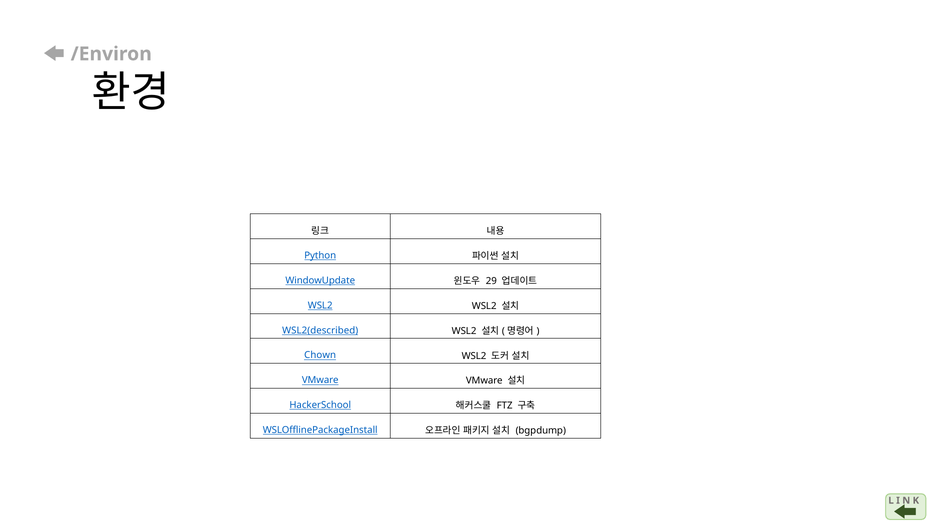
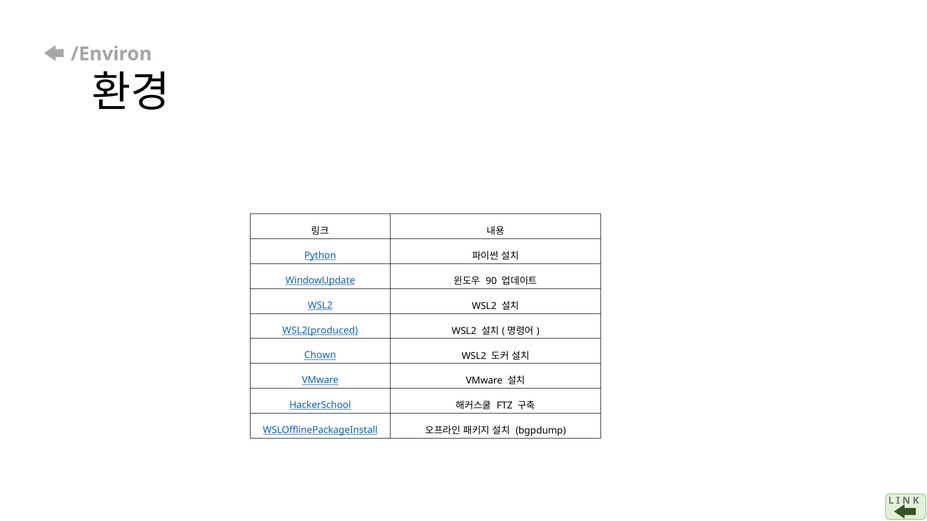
29: 29 -> 90
WSL2(described: WSL2(described -> WSL2(produced
